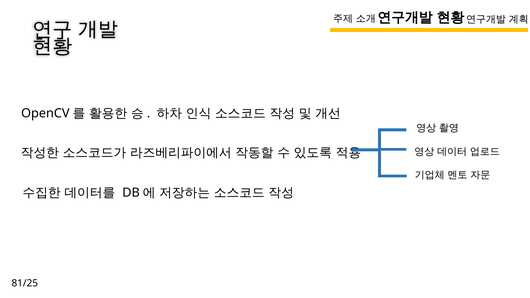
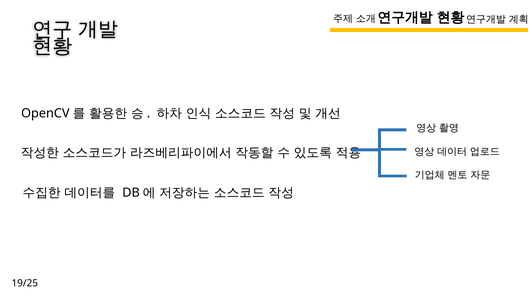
81/25: 81/25 -> 19/25
